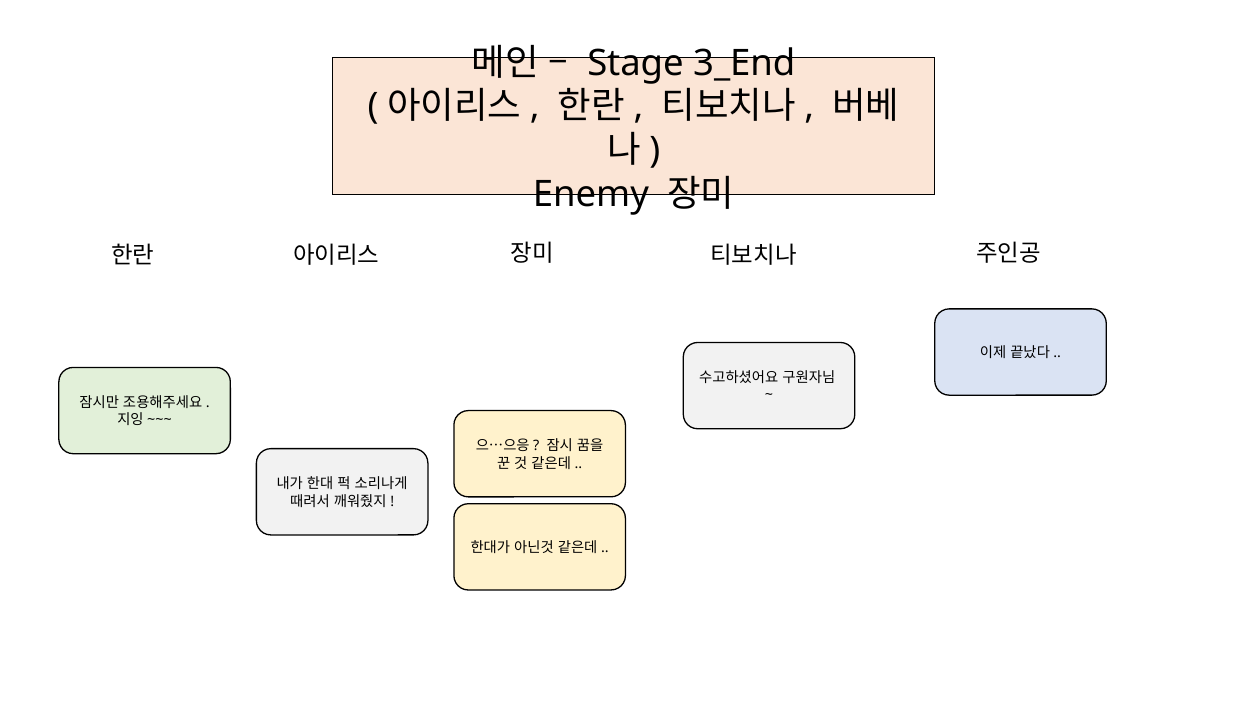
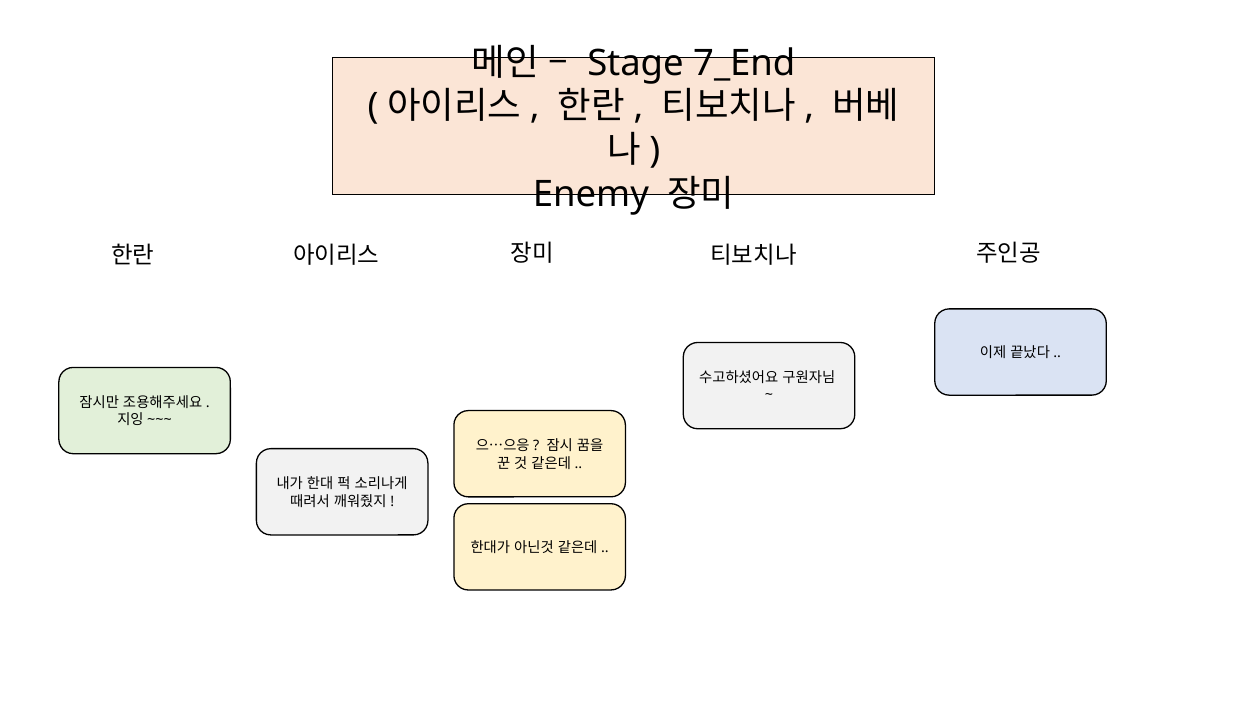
3_End: 3_End -> 7_End
